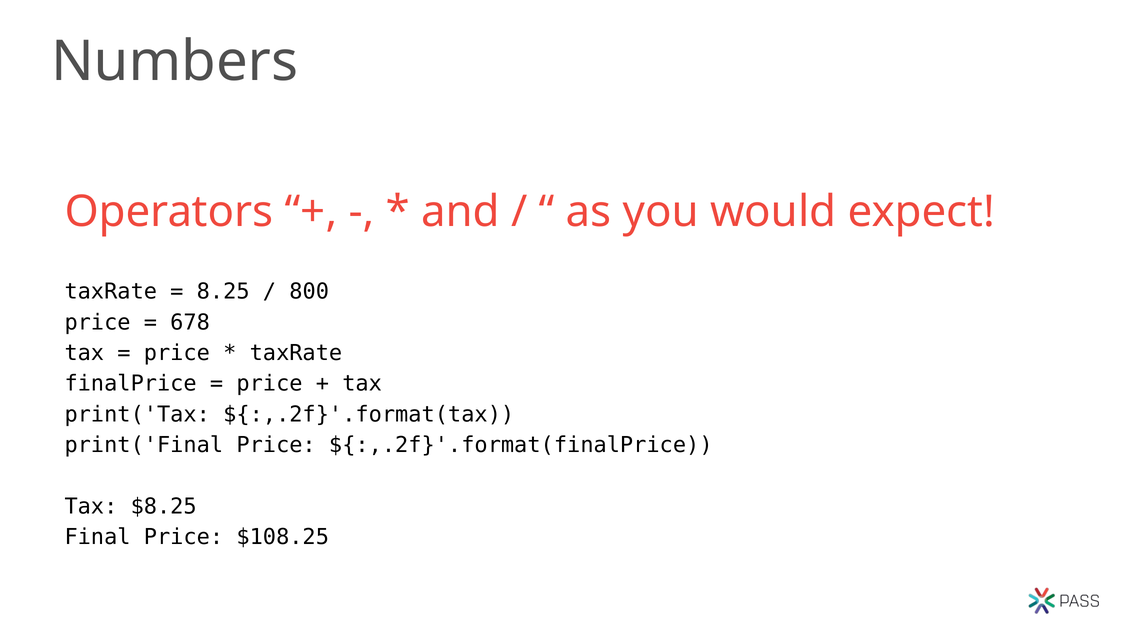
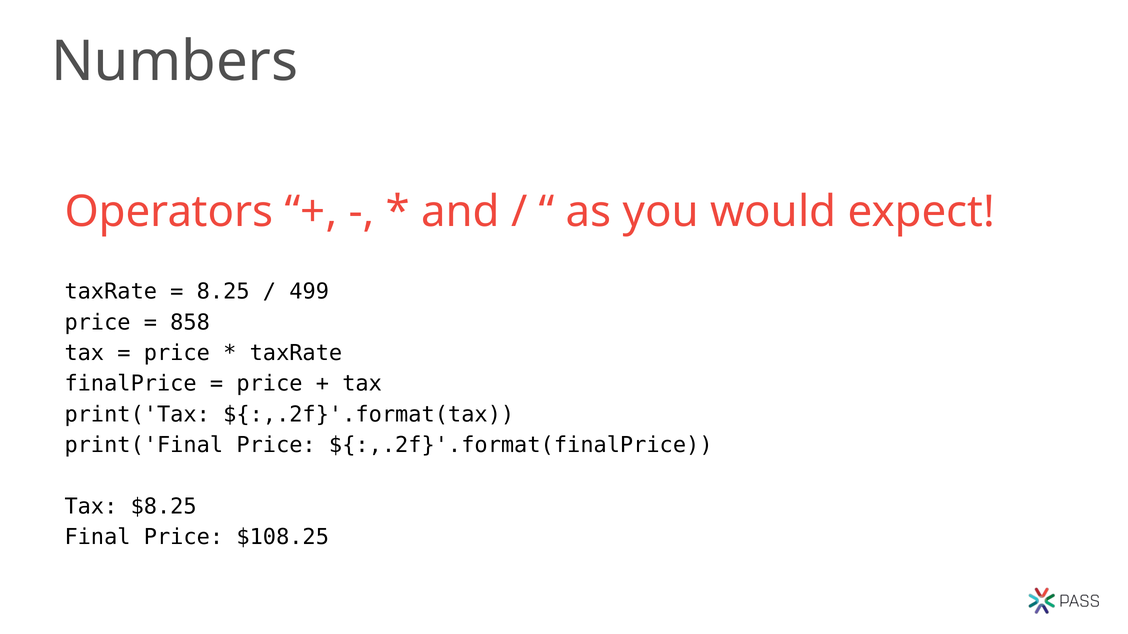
800: 800 -> 499
678: 678 -> 858
